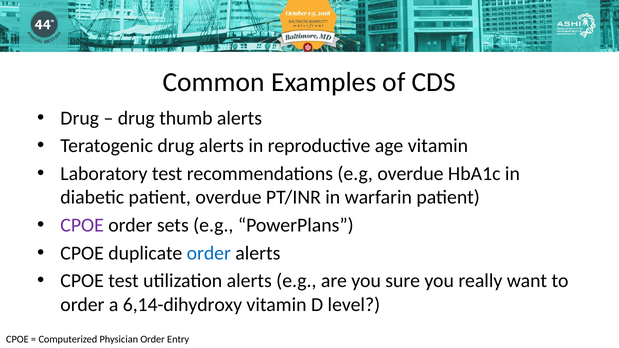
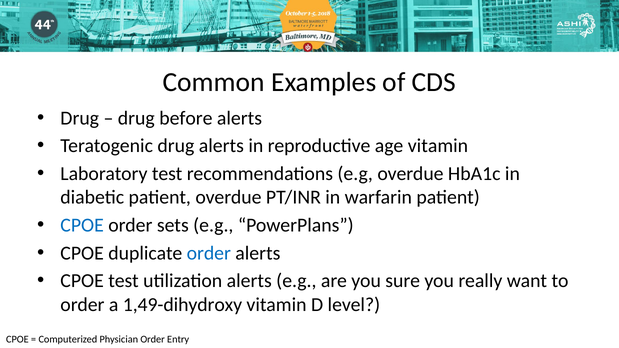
thumb: thumb -> before
CPOE at (82, 225) colour: purple -> blue
6,14-dihydroxy: 6,14-dihydroxy -> 1,49-dihydroxy
